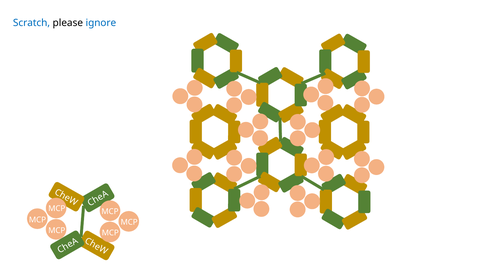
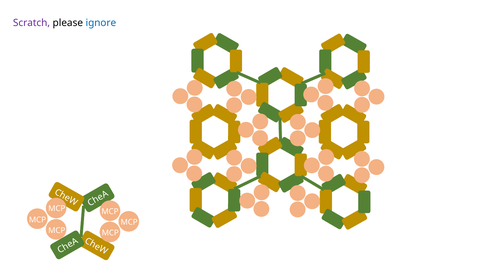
Scratch colour: blue -> purple
